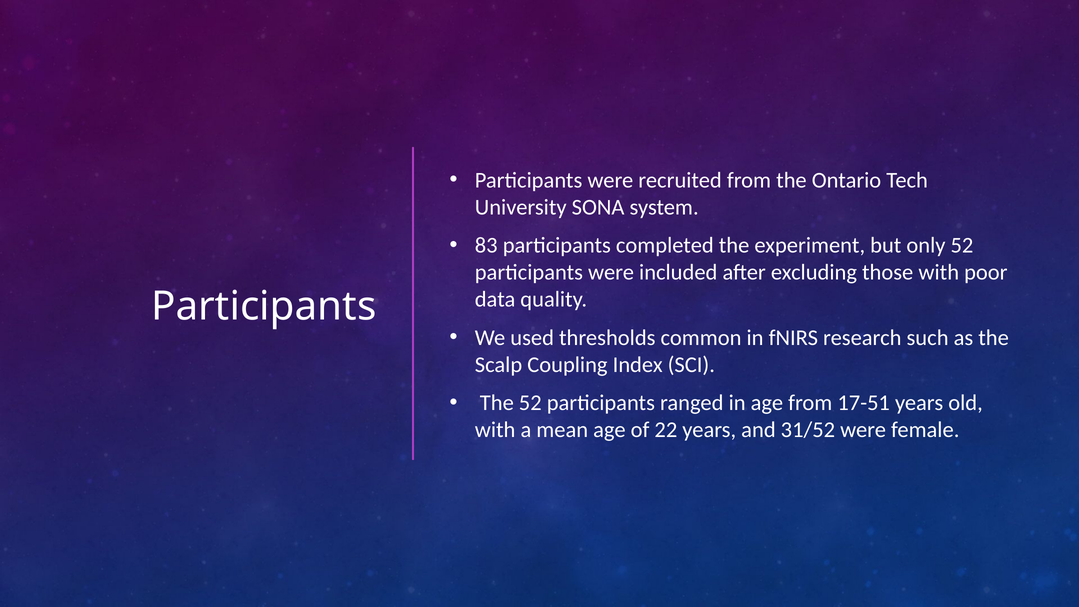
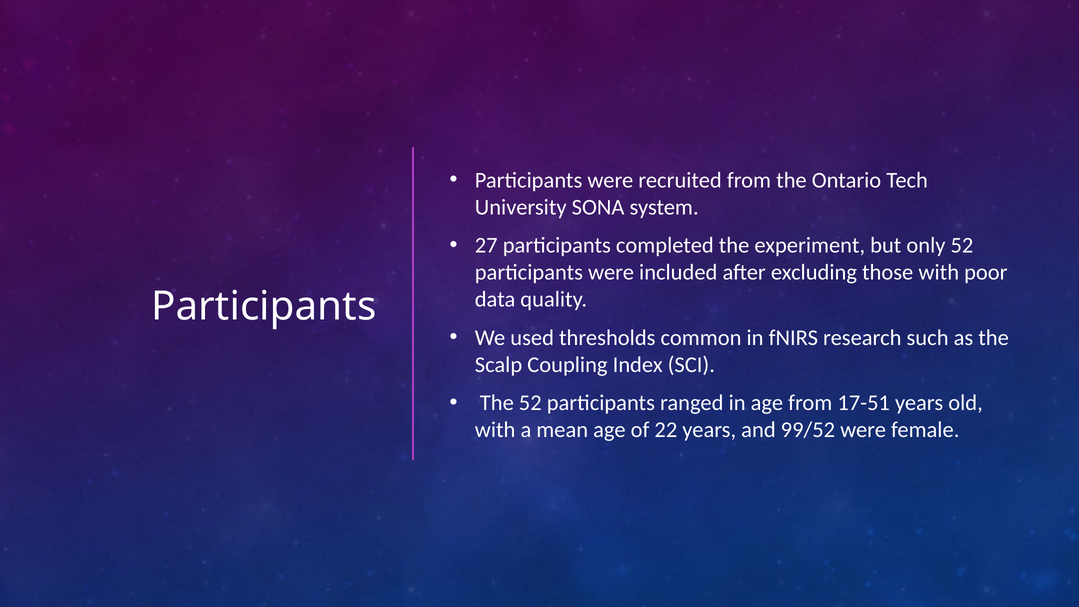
83: 83 -> 27
31/52: 31/52 -> 99/52
